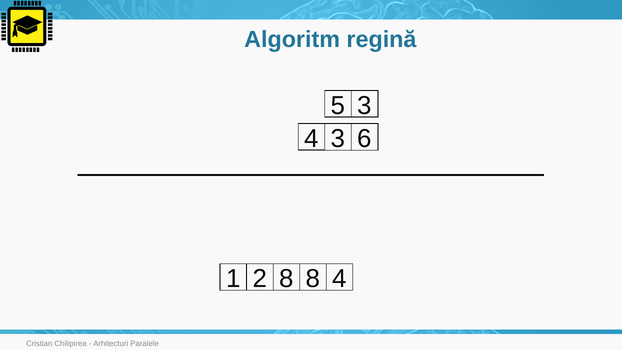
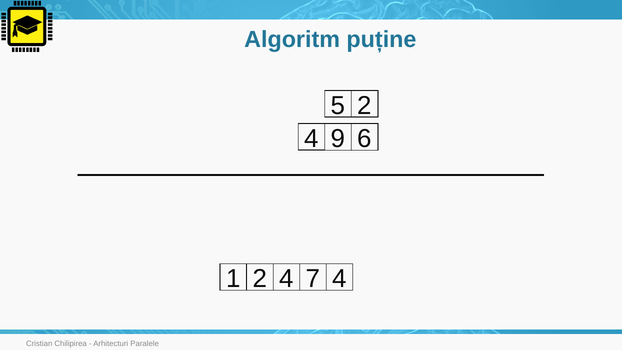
regină: regină -> puține
5 3: 3 -> 2
4 3: 3 -> 9
1 8: 8 -> 4
2 8: 8 -> 7
